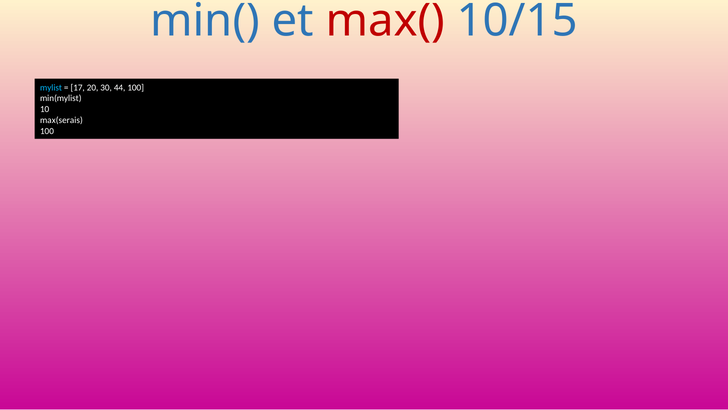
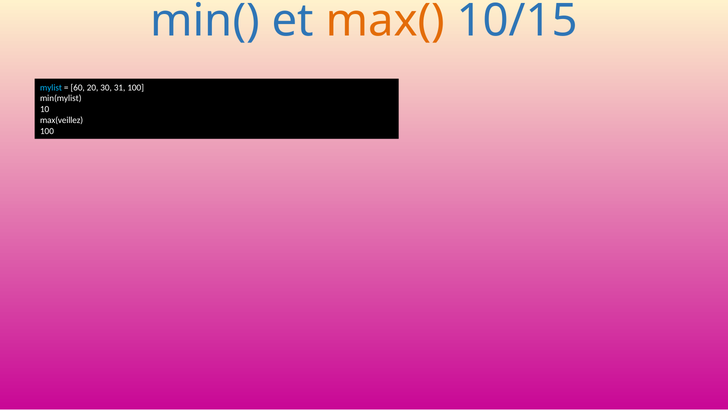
max( colour: red -> orange
17: 17 -> 60
44: 44 -> 31
max(serais: max(serais -> max(veillez
